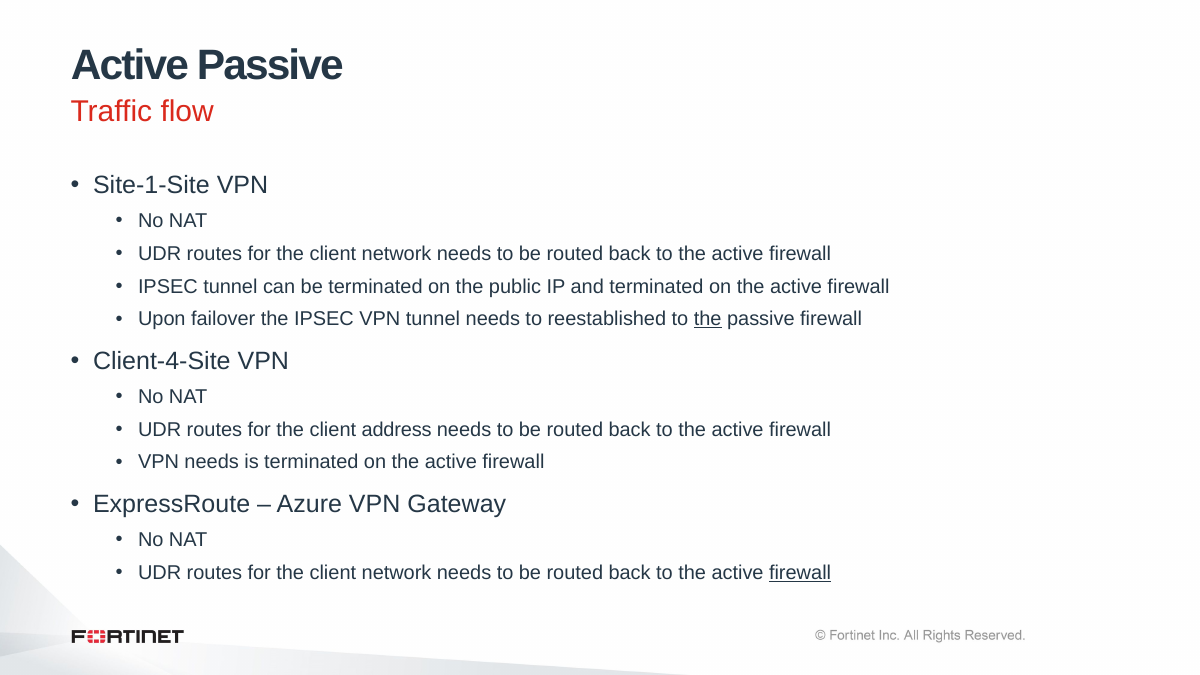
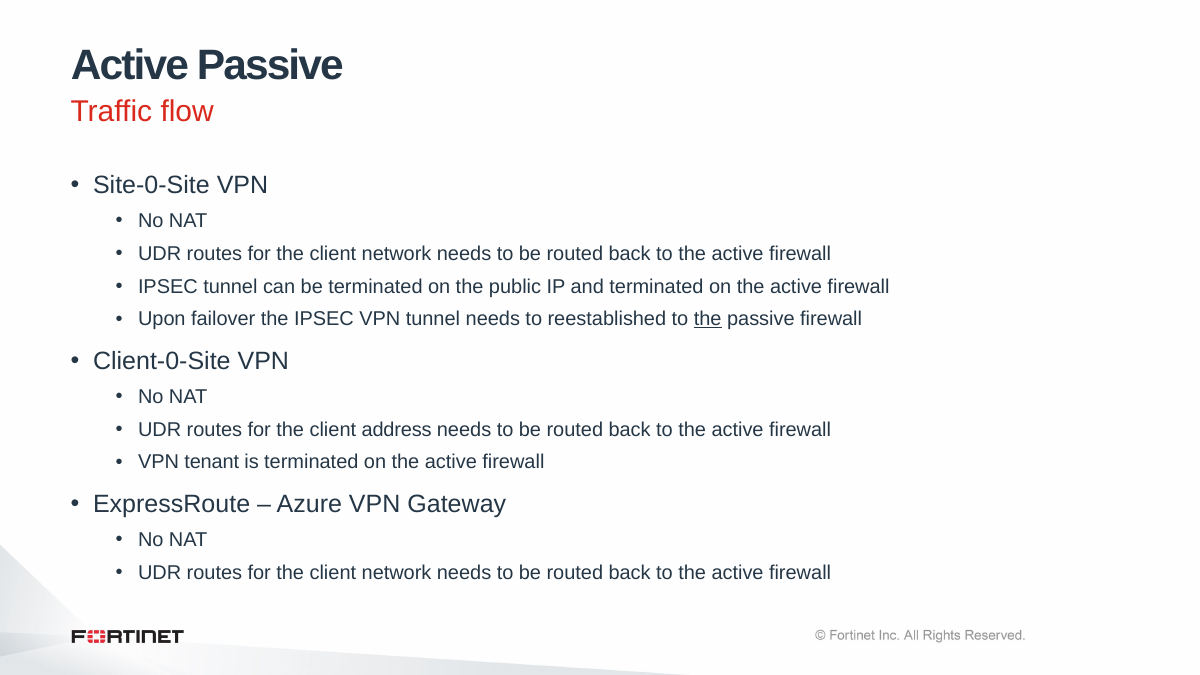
Site-1-Site: Site-1-Site -> Site-0-Site
Client-4-Site: Client-4-Site -> Client-0-Site
VPN needs: needs -> tenant
firewall at (800, 573) underline: present -> none
